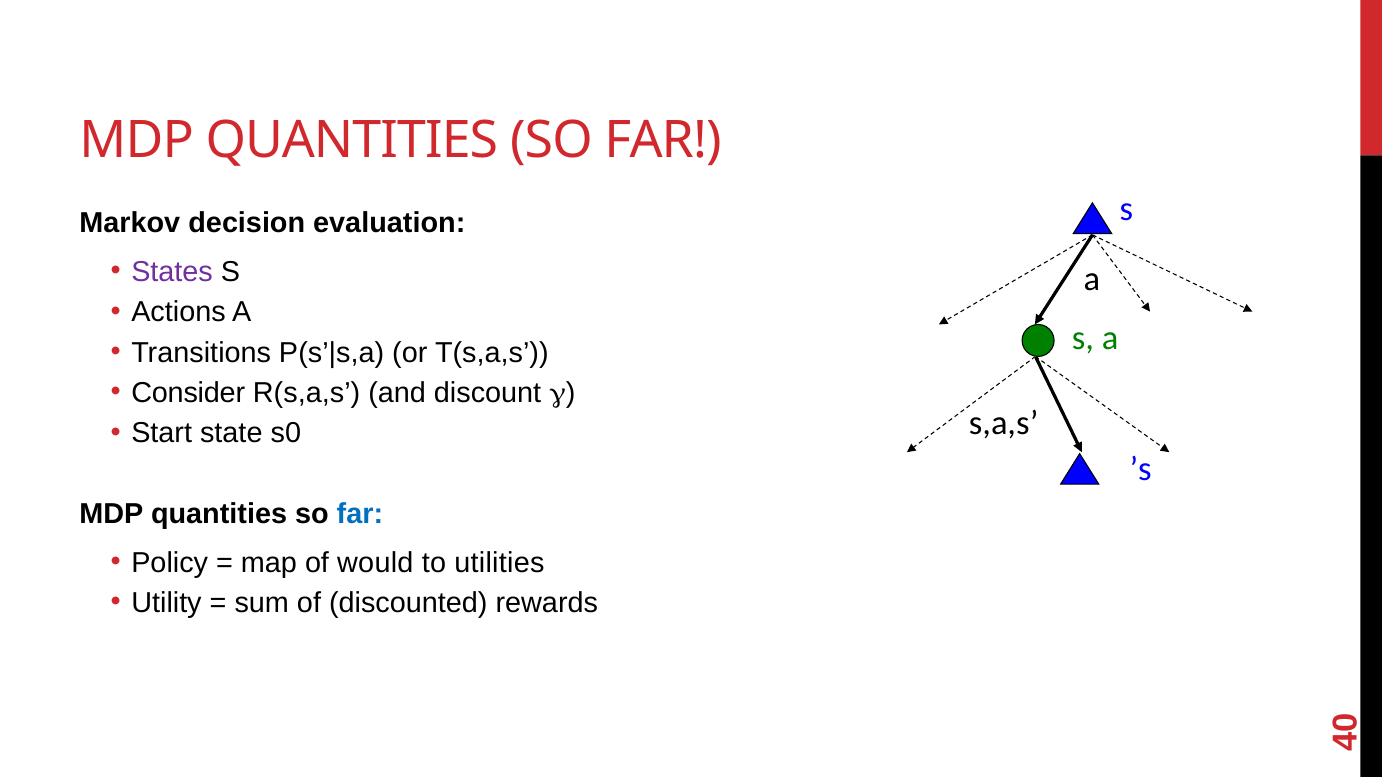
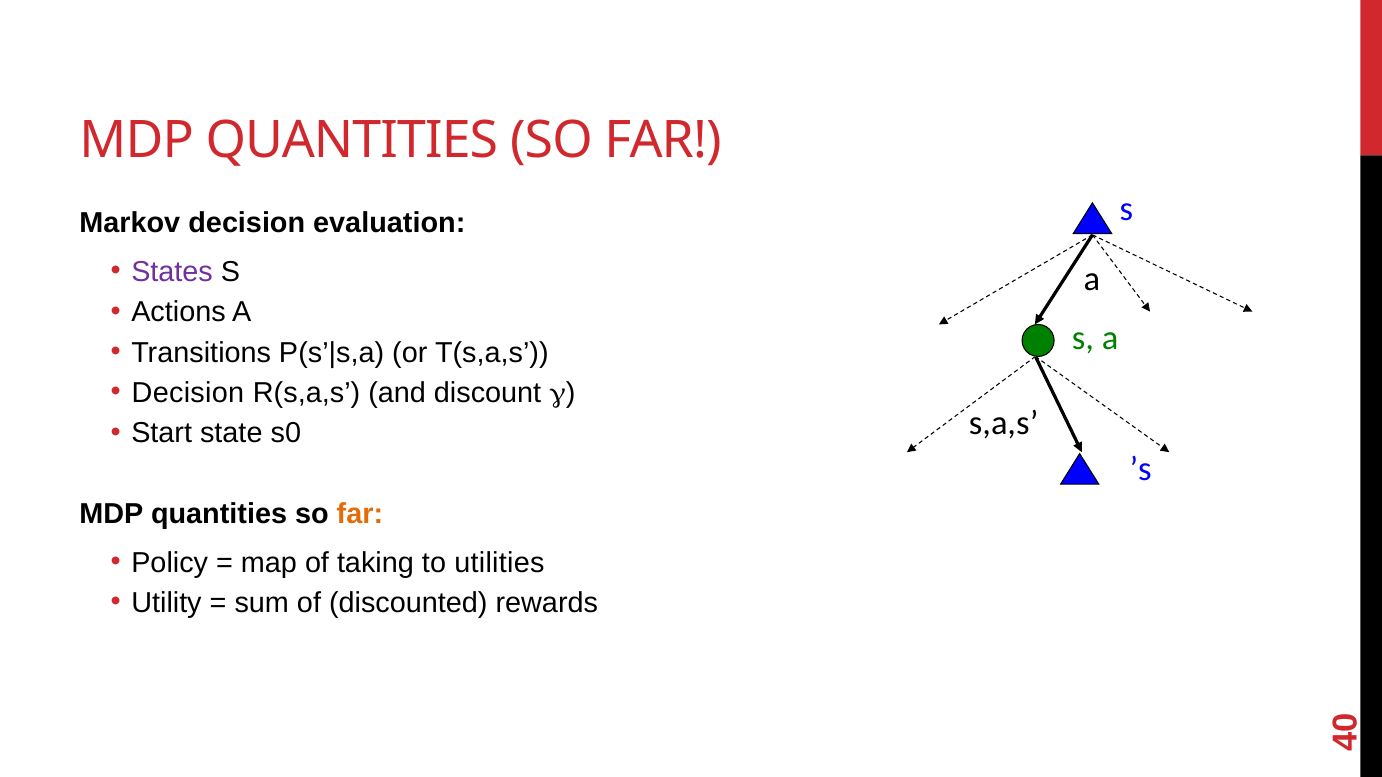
Consider at (188, 393): Consider -> Decision
far at (360, 514) colour: blue -> orange
would: would -> taking
